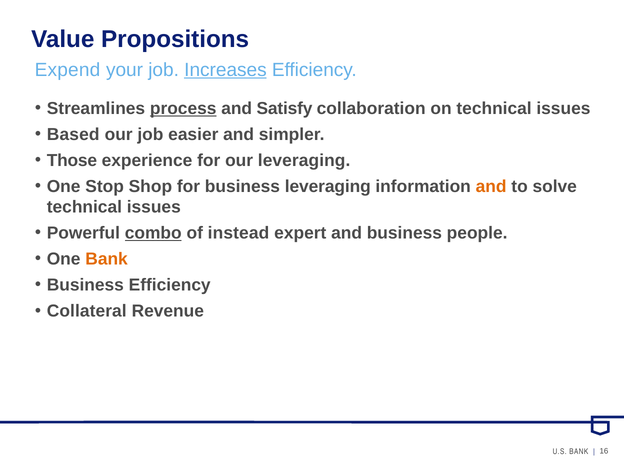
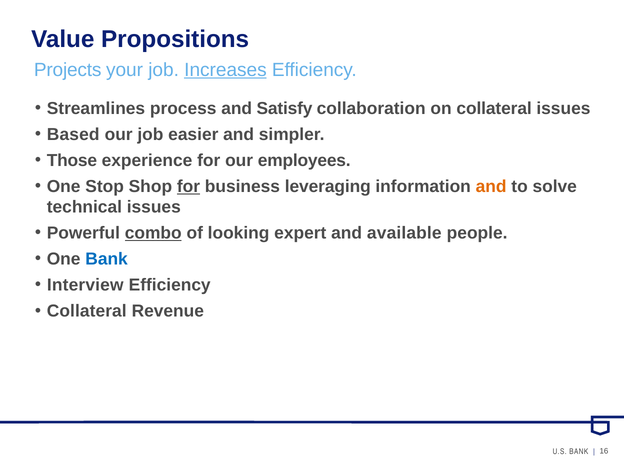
Expend: Expend -> Projects
process underline: present -> none
on technical: technical -> collateral
our leveraging: leveraging -> employees
for at (188, 186) underline: none -> present
instead: instead -> looking
and business: business -> available
Bank at (107, 259) colour: orange -> blue
Business at (85, 285): Business -> Interview
